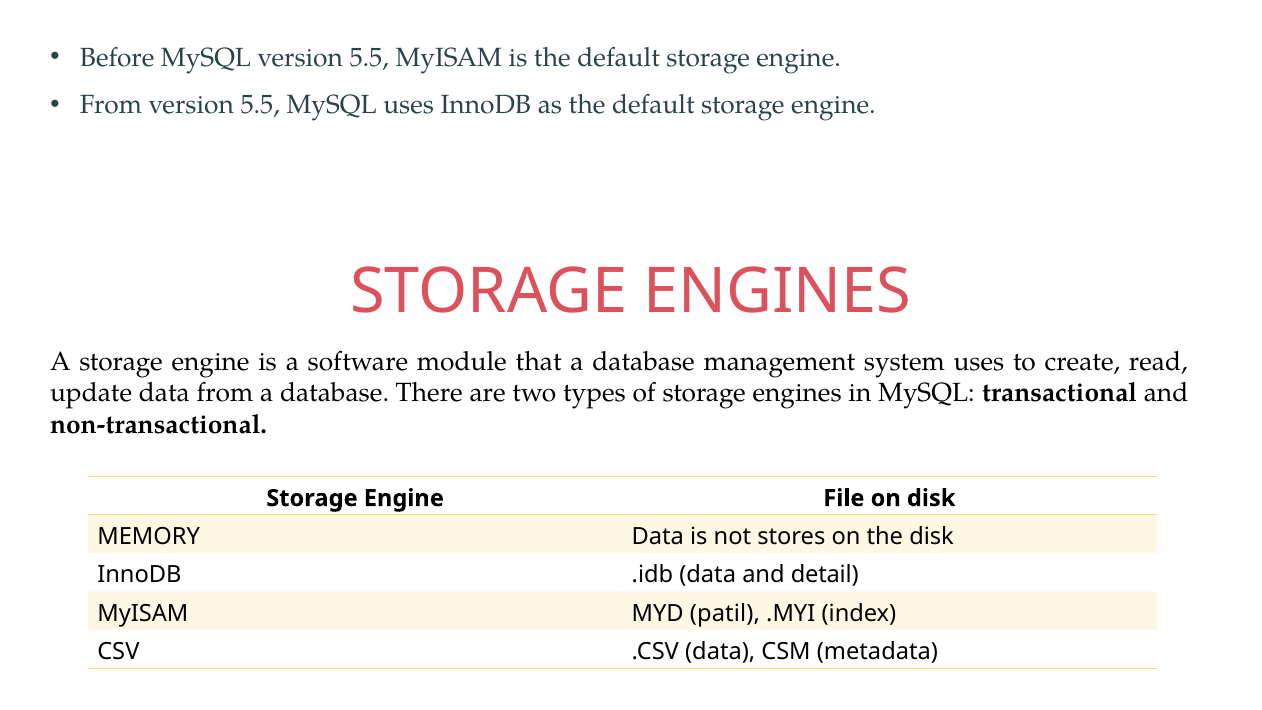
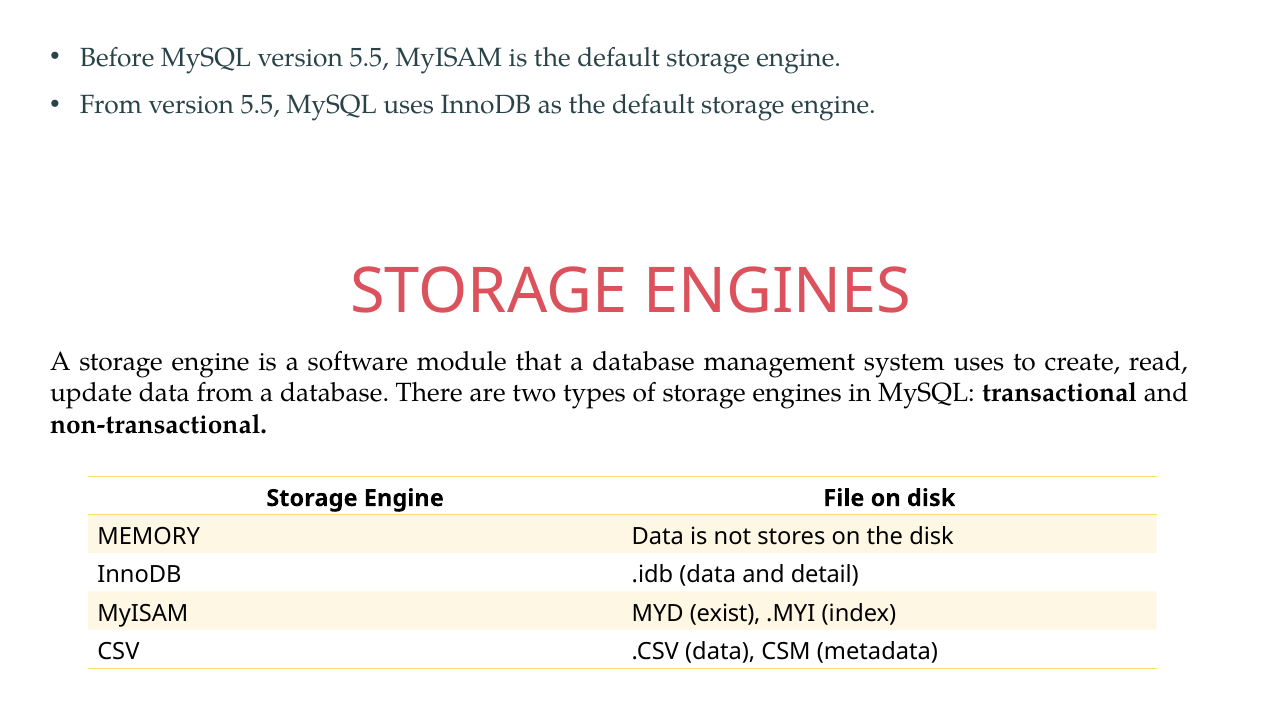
patil: patil -> exist
